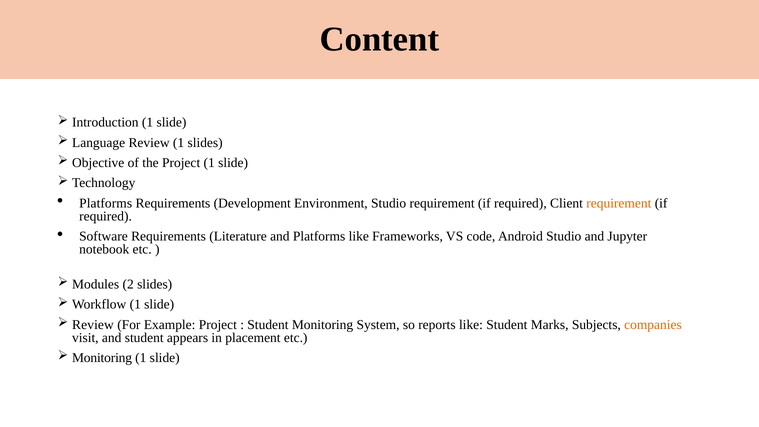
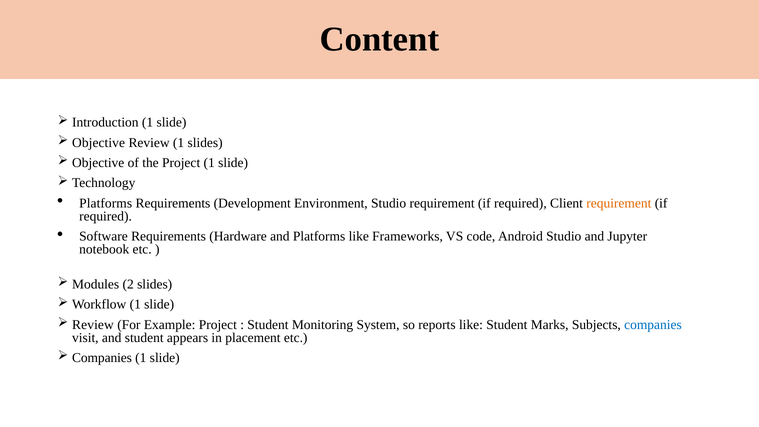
Language at (99, 143): Language -> Objective
Literature: Literature -> Hardware
companies at (653, 325) colour: orange -> blue
Monitoring at (102, 358): Monitoring -> Companies
